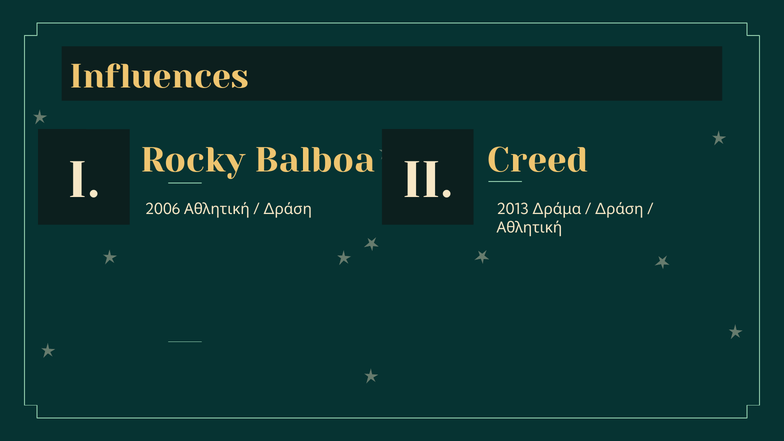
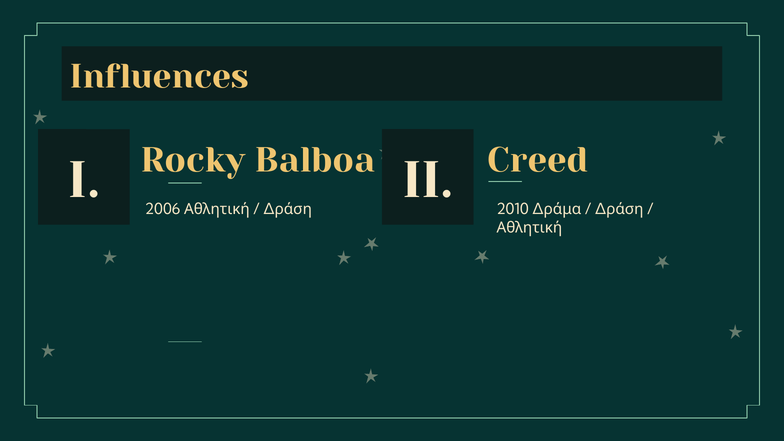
2013: 2013 -> 2010
